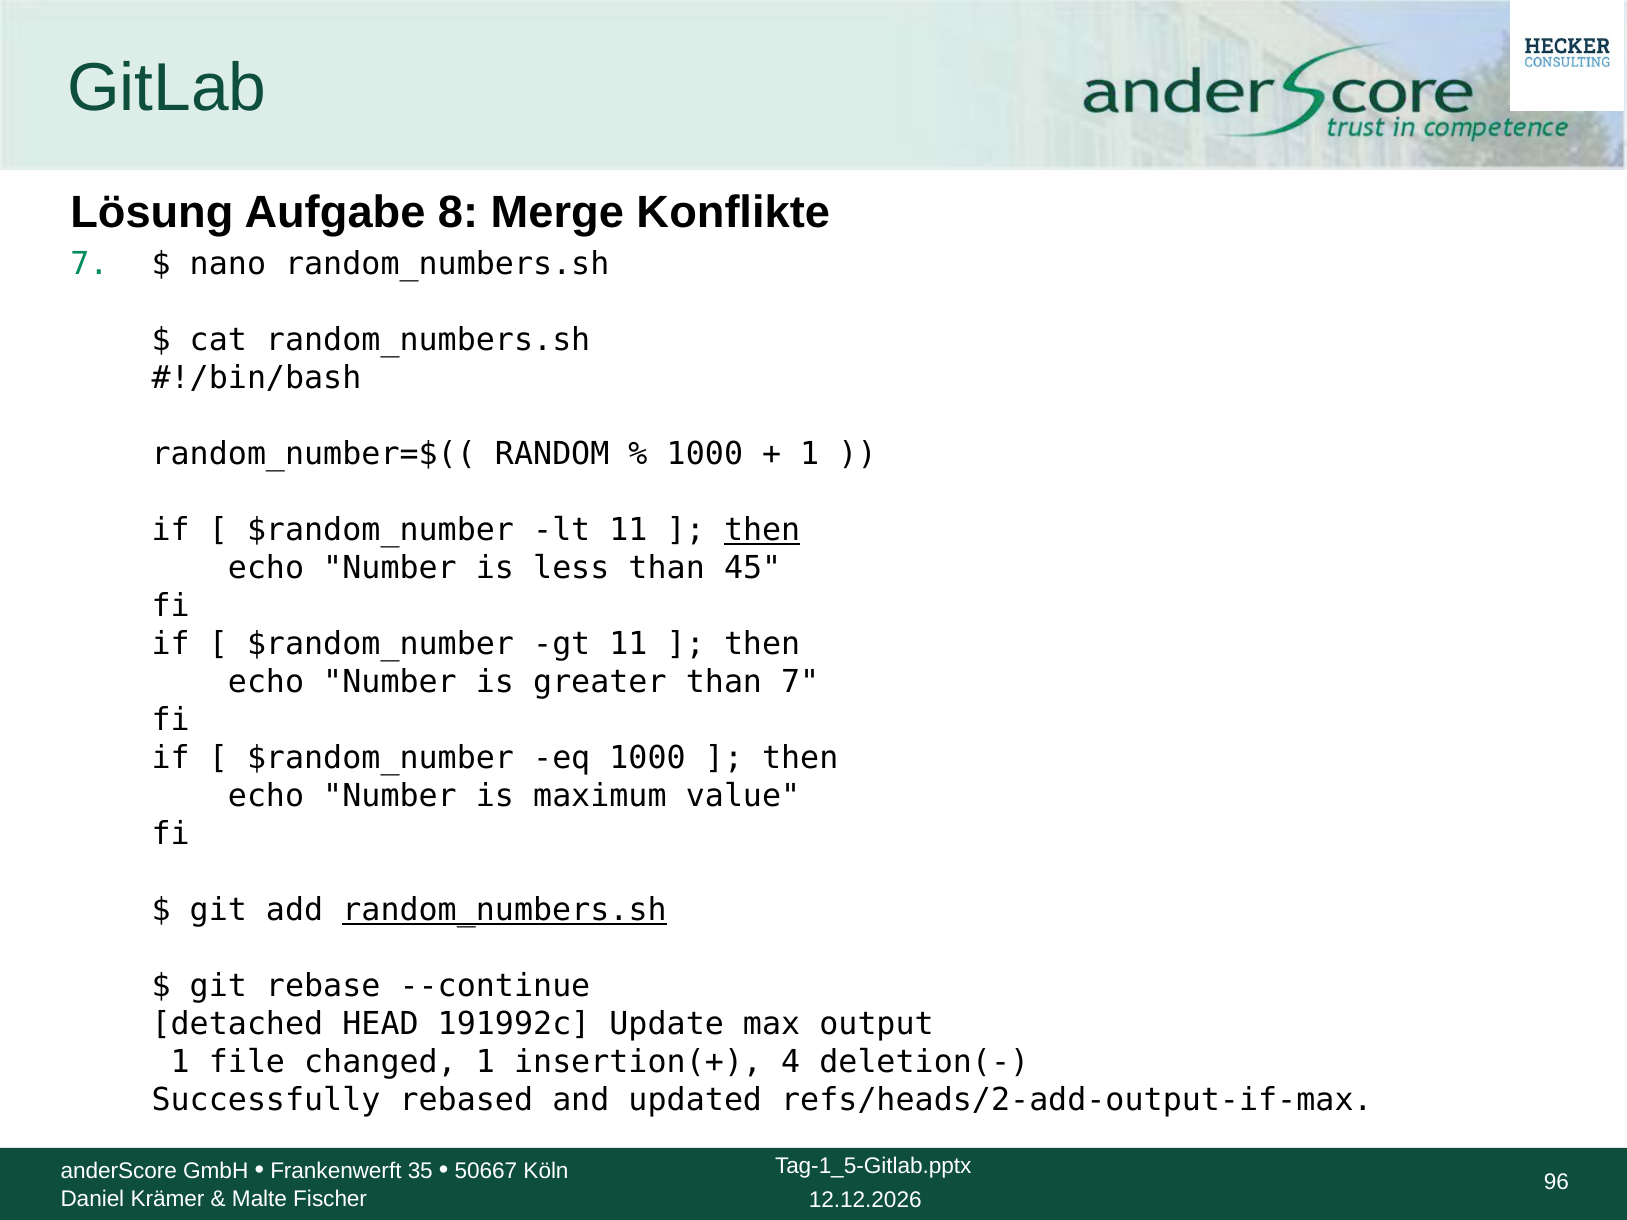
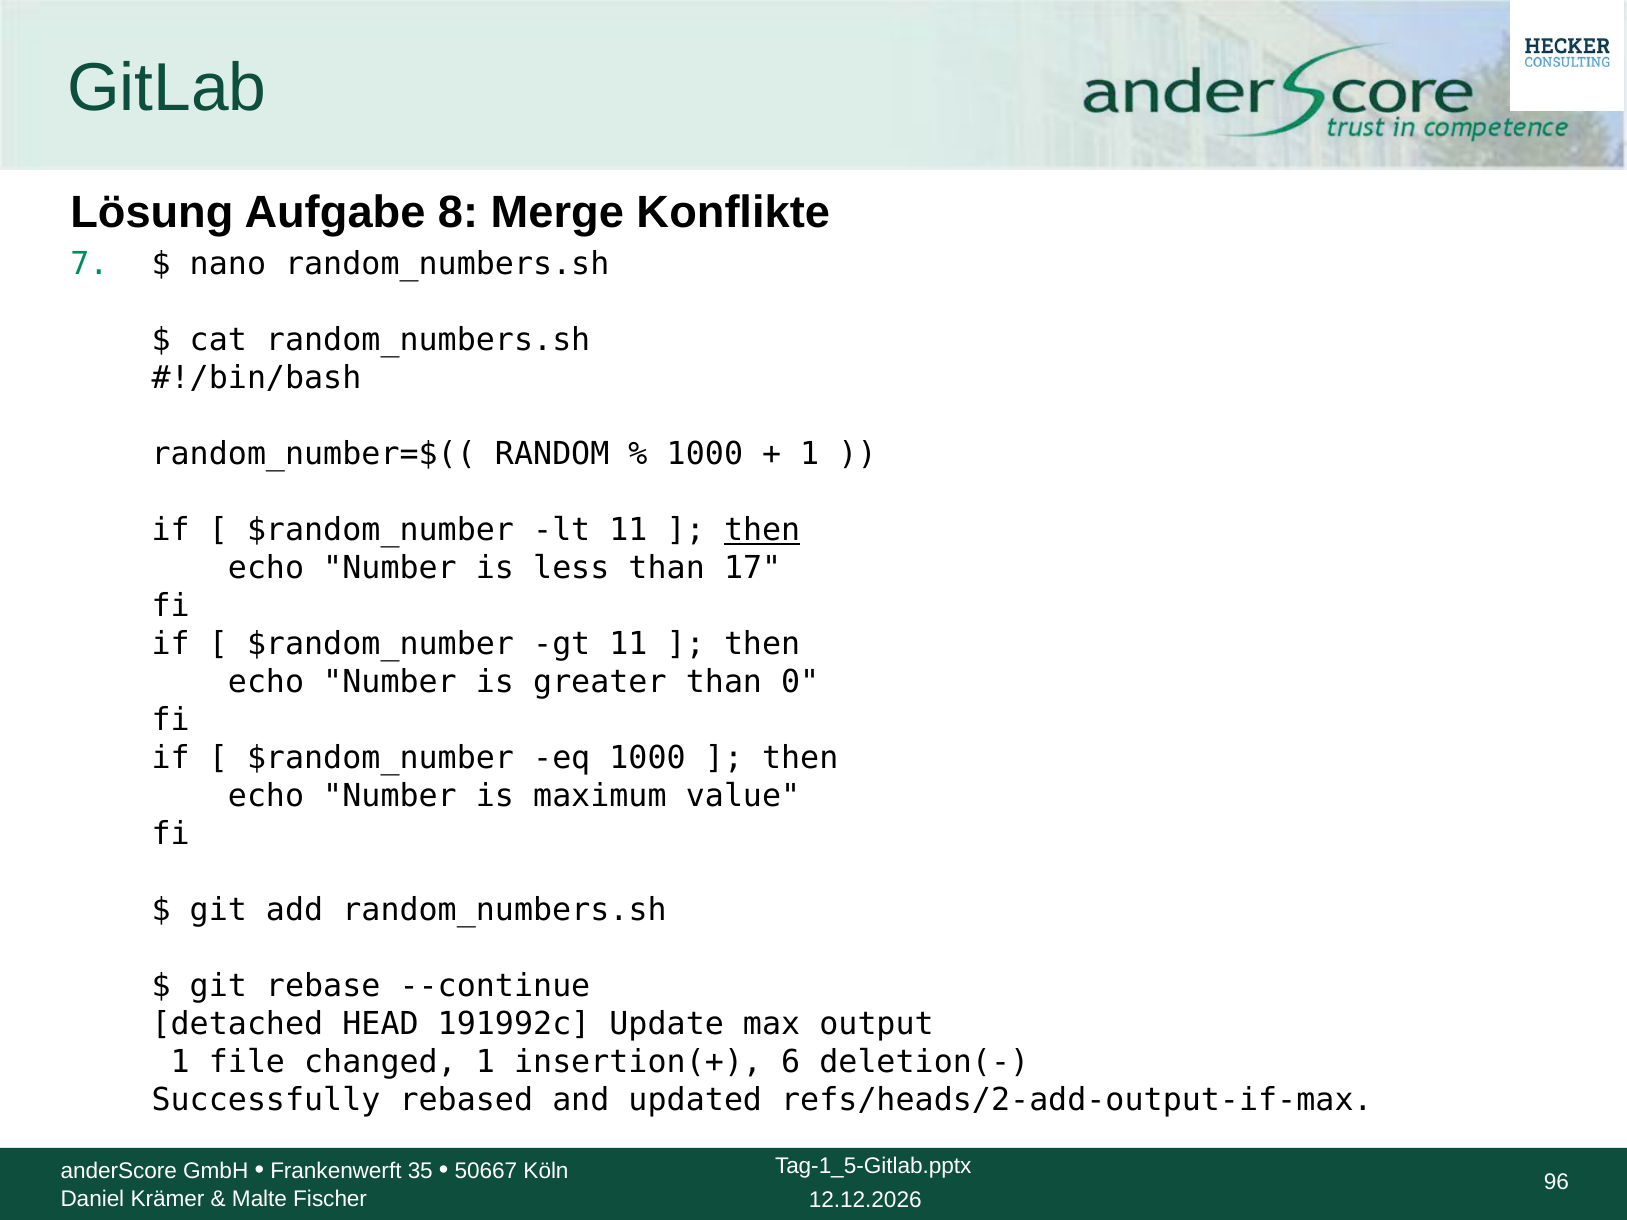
45: 45 -> 17
than 7: 7 -> 0
random_numbers.sh at (505, 910) underline: present -> none
4: 4 -> 6
